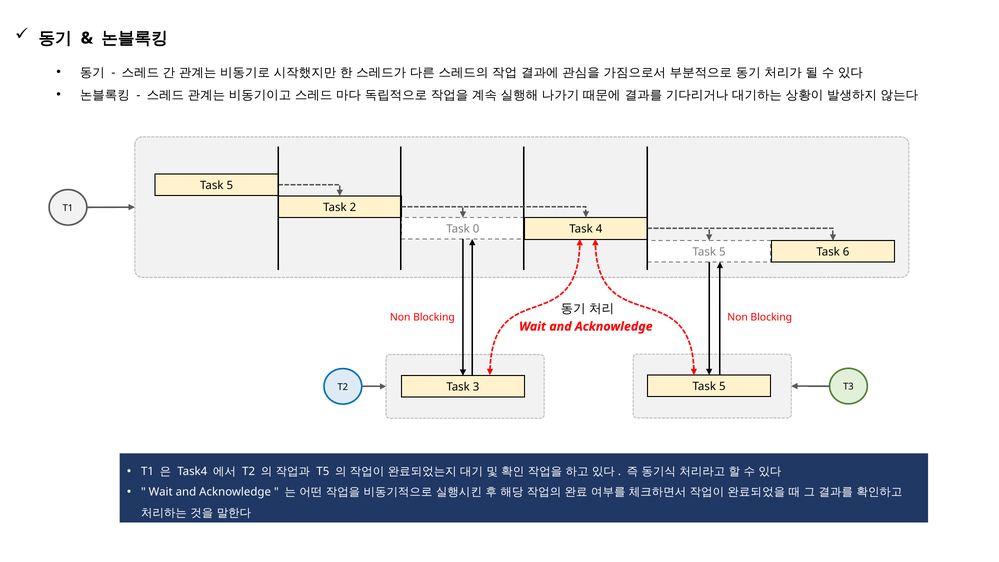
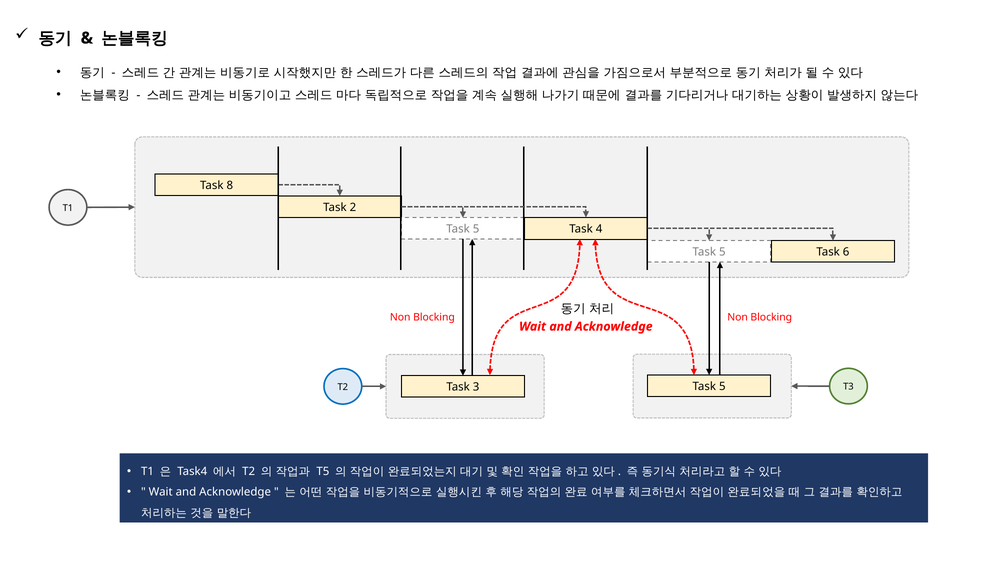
5 at (230, 185): 5 -> 8
0 at (476, 229): 0 -> 5
